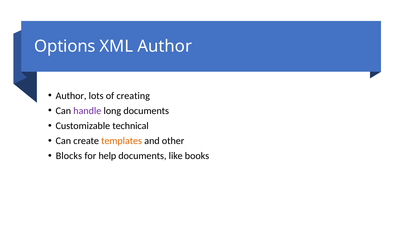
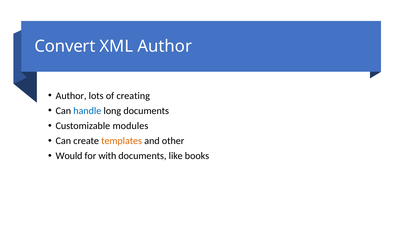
Options: Options -> Convert
handle colour: purple -> blue
technical: technical -> modules
Blocks: Blocks -> Would
help: help -> with
